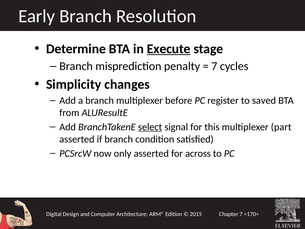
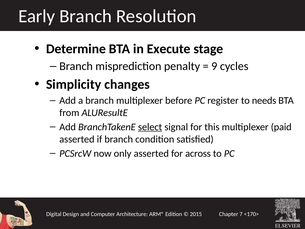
Execute underline: present -> none
7 at (214, 66): 7 -> 9
saved: saved -> needs
part: part -> paid
